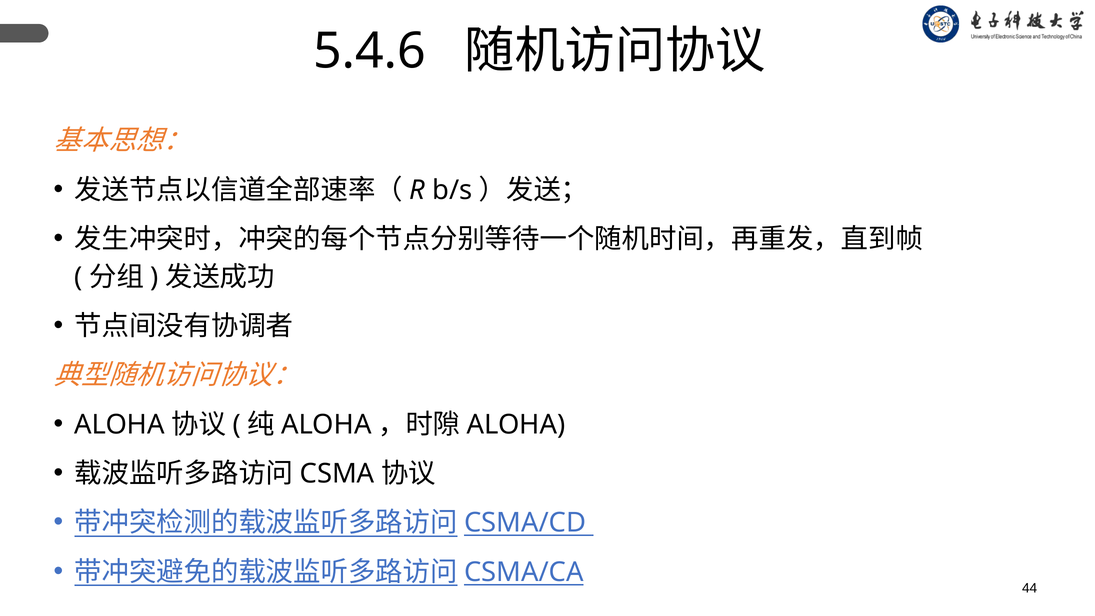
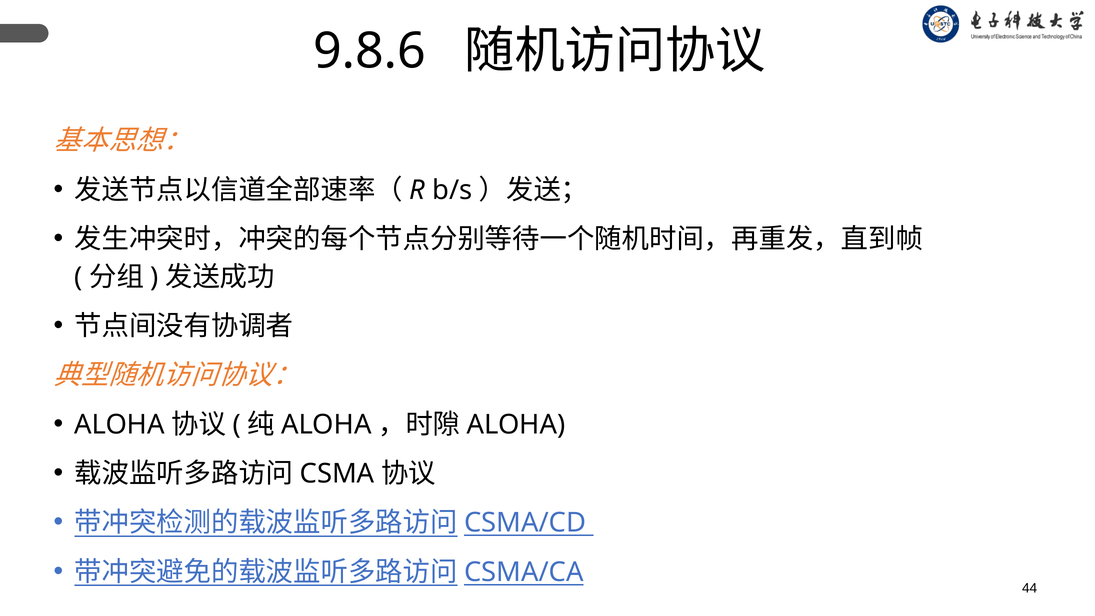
5.4.6: 5.4.6 -> 9.8.6
